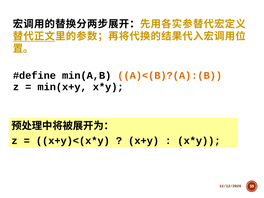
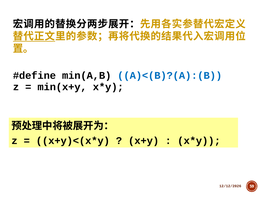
A)<(B)?(A):(B colour: orange -> blue
